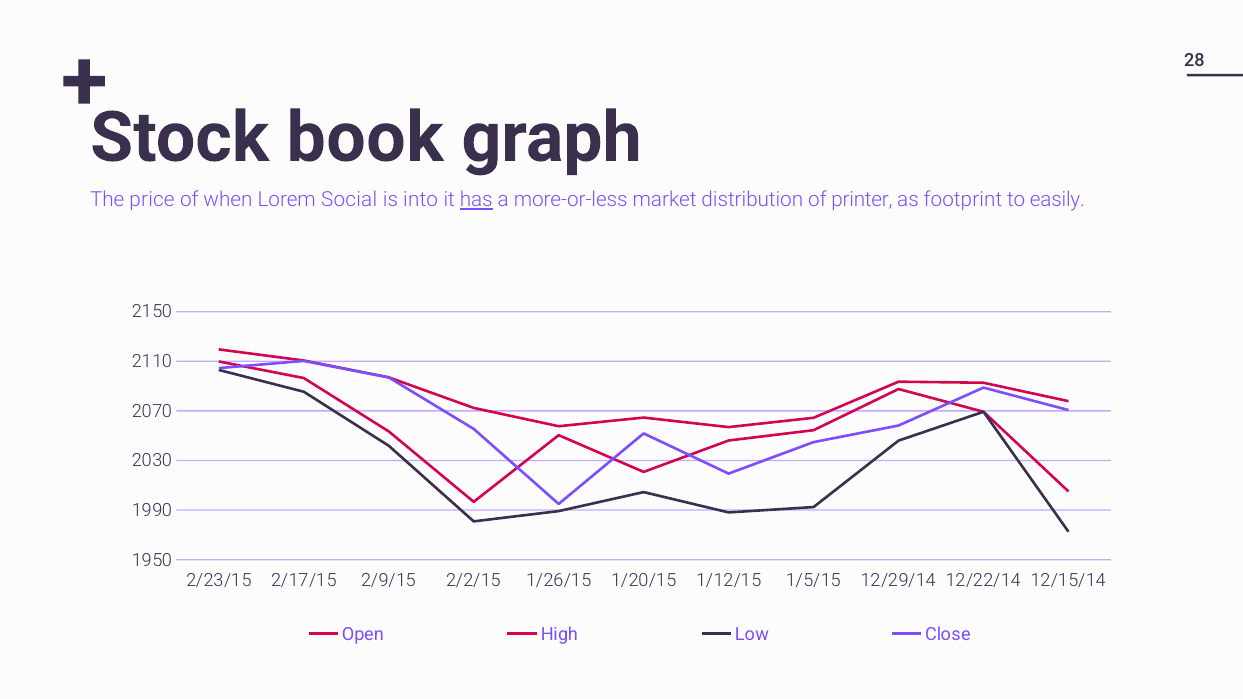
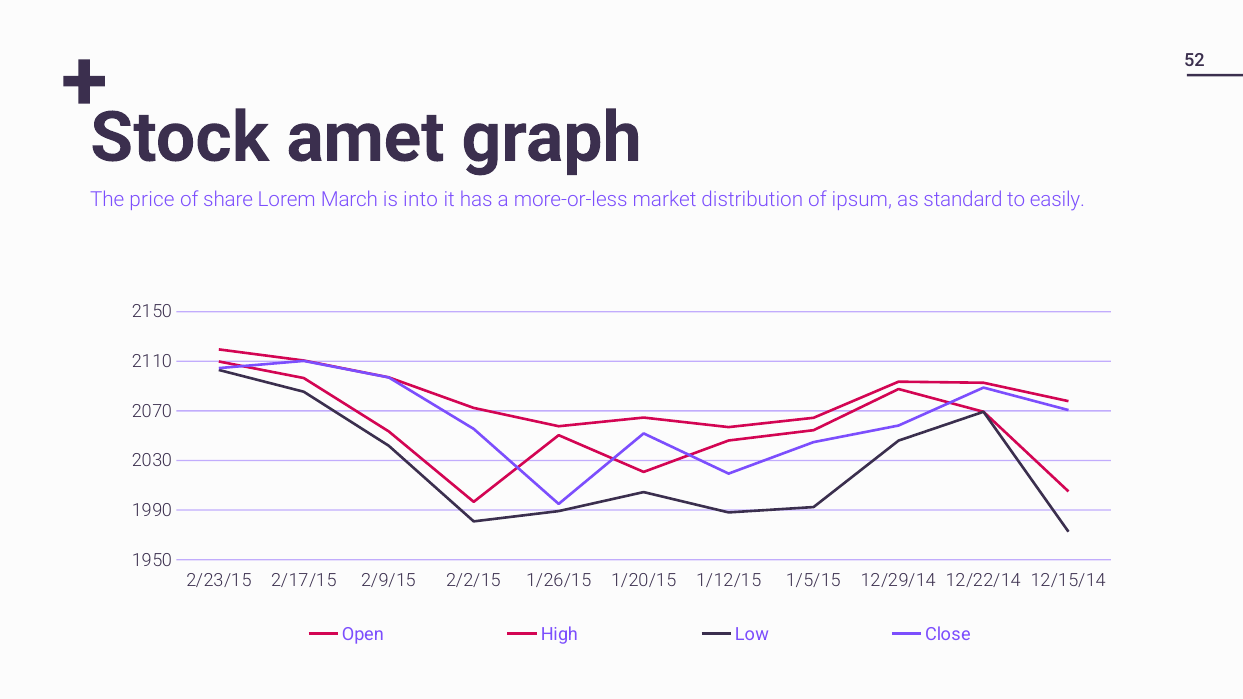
28: 28 -> 52
book: book -> amet
when: when -> share
Social: Social -> March
has underline: present -> none
printer: printer -> ipsum
footprint: footprint -> standard
